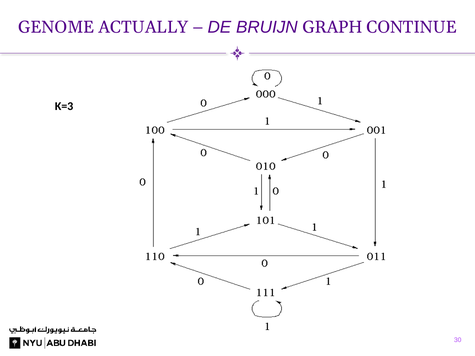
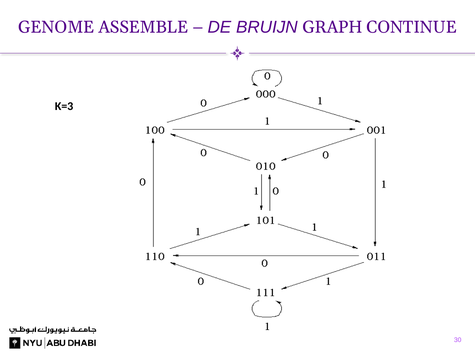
ACTUALLY: ACTUALLY -> ASSEMBLE
